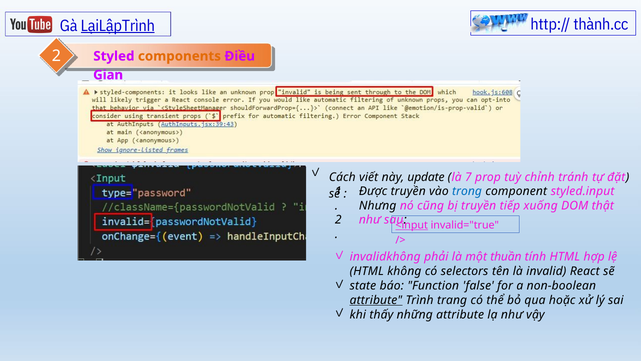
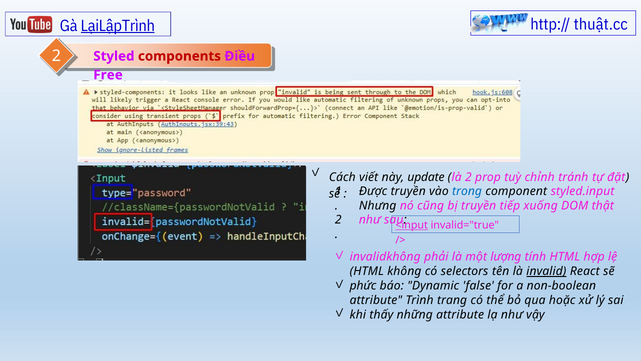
thành.cc: thành.cc -> thuật.cc
components colour: orange -> red
Gian: Gian -> Free
là 7: 7 -> 2
thuần: thuần -> lượng
invalid underline: none -> present
state: state -> phức
Function: Function -> Dynamic
attribute at (376, 300) underline: present -> none
